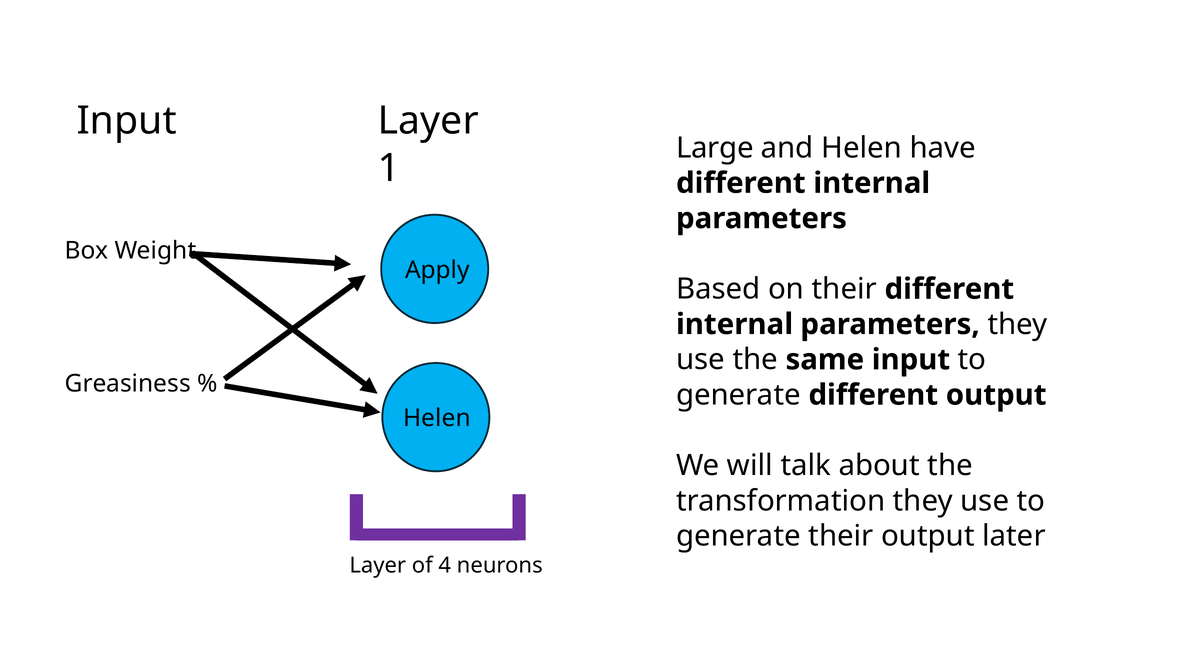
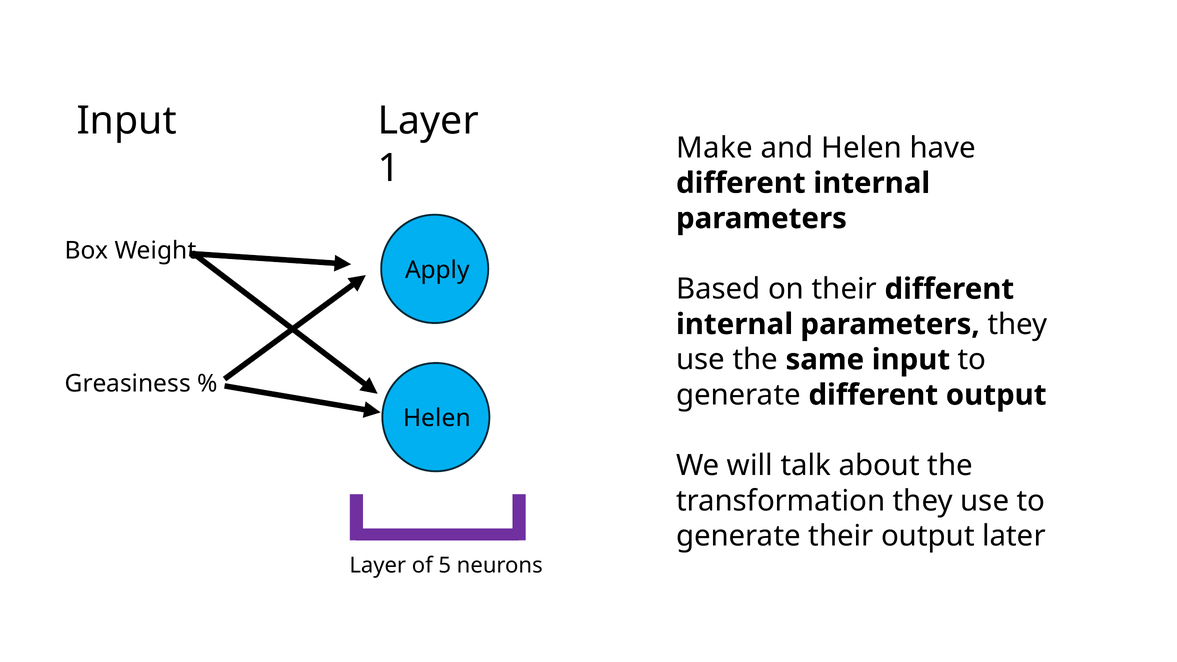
Large: Large -> Make
4: 4 -> 5
